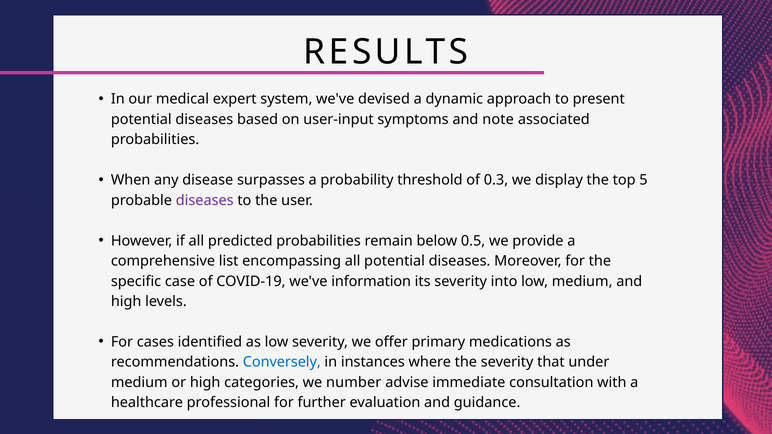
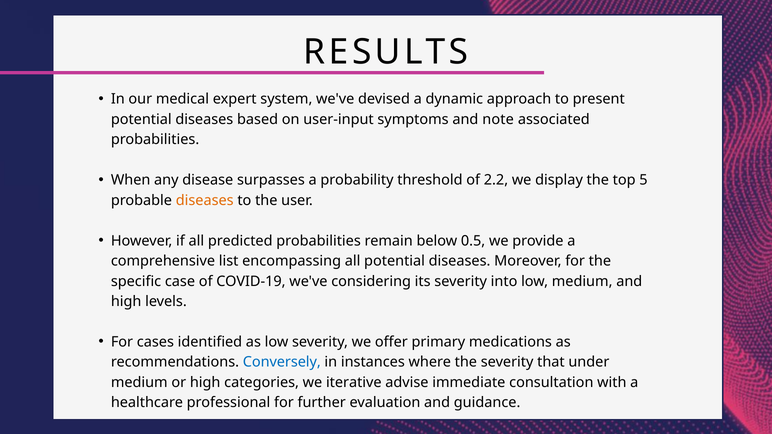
0.3: 0.3 -> 2.2
diseases at (205, 200) colour: purple -> orange
information: information -> considering
number: number -> iterative
